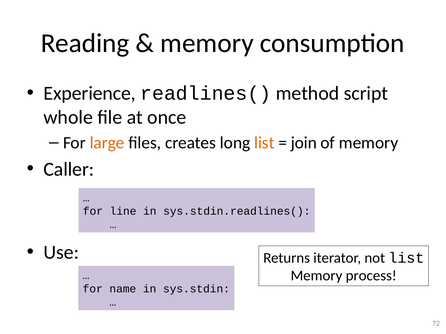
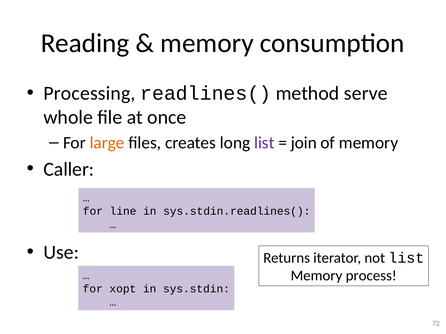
Experience: Experience -> Processing
script: script -> serve
list at (264, 143) colour: orange -> purple
name: name -> xopt
